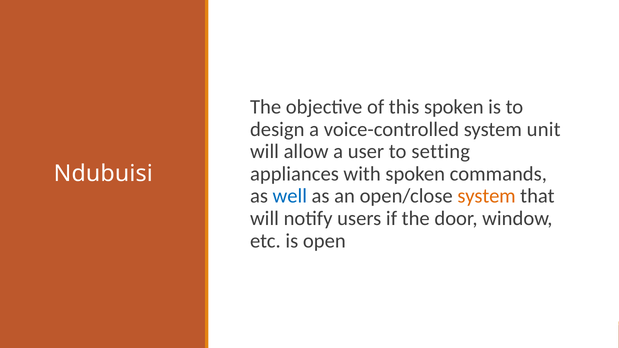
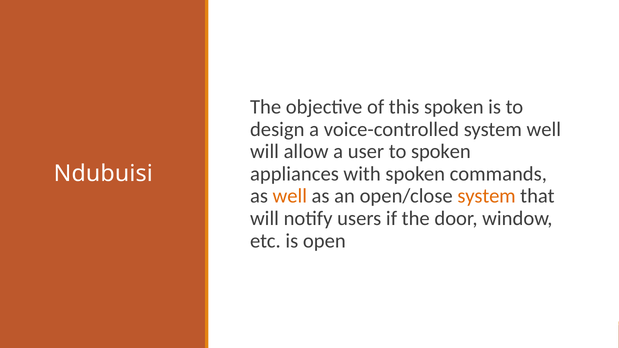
system unit: unit -> well
to setting: setting -> spoken
well at (290, 196) colour: blue -> orange
